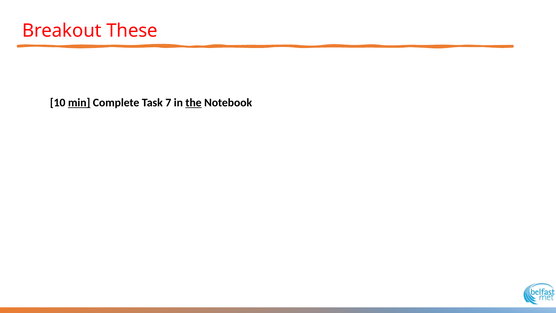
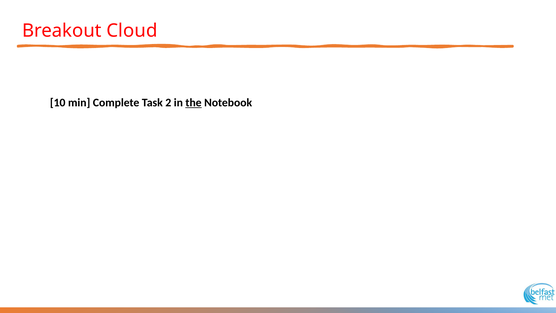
These: These -> Cloud
min underline: present -> none
7: 7 -> 2
